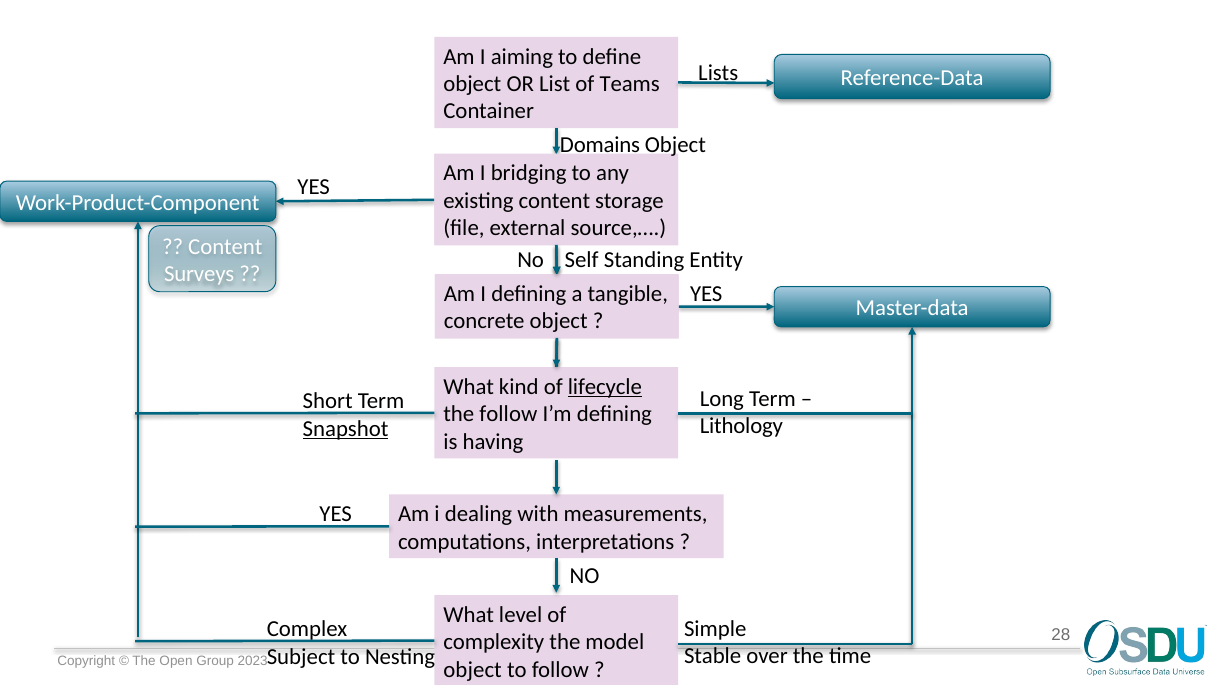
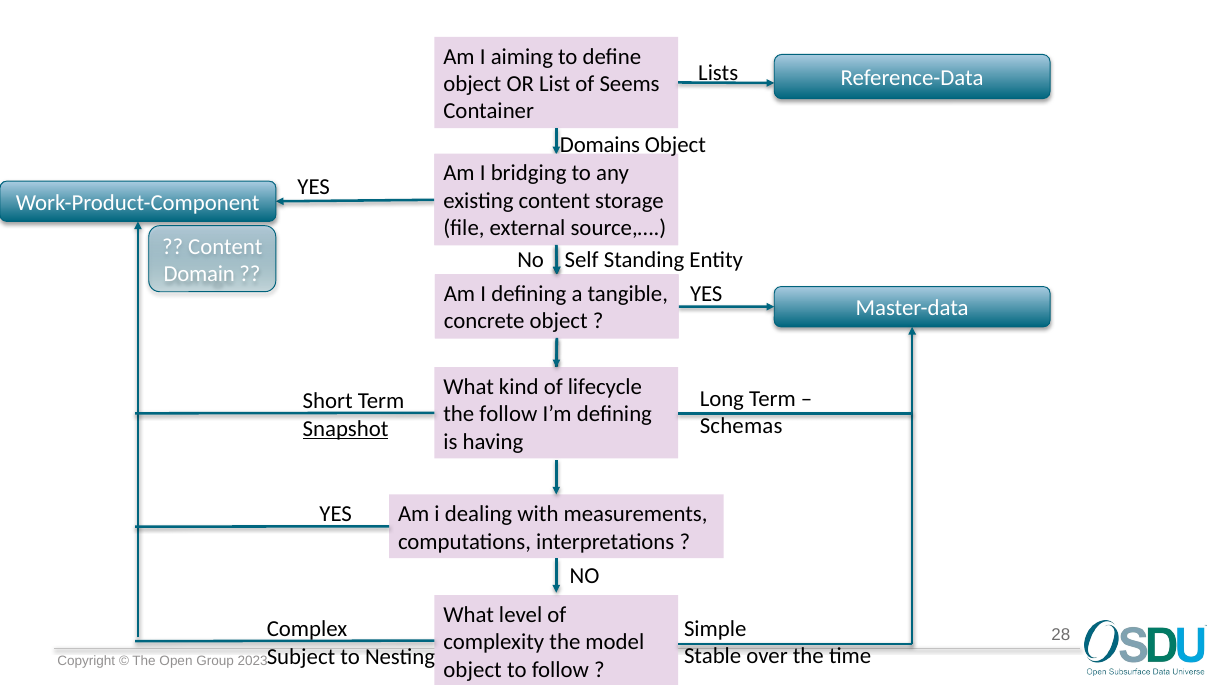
Teams: Teams -> Seems
Surveys: Surveys -> Domain
lifecycle underline: present -> none
Lithology: Lithology -> Schemas
